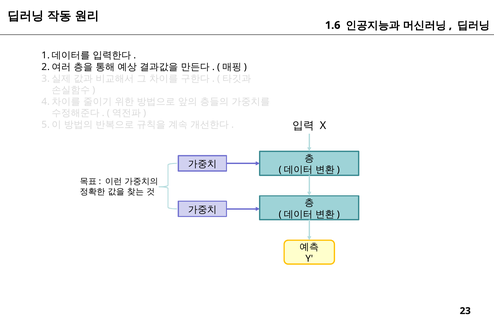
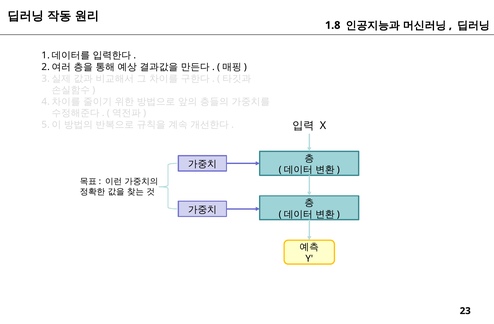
1.6: 1.6 -> 1.8
